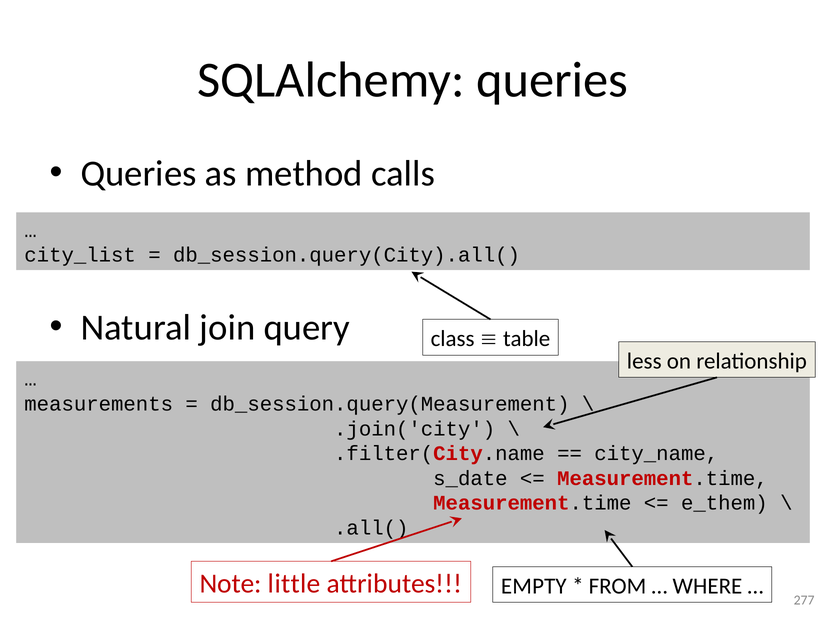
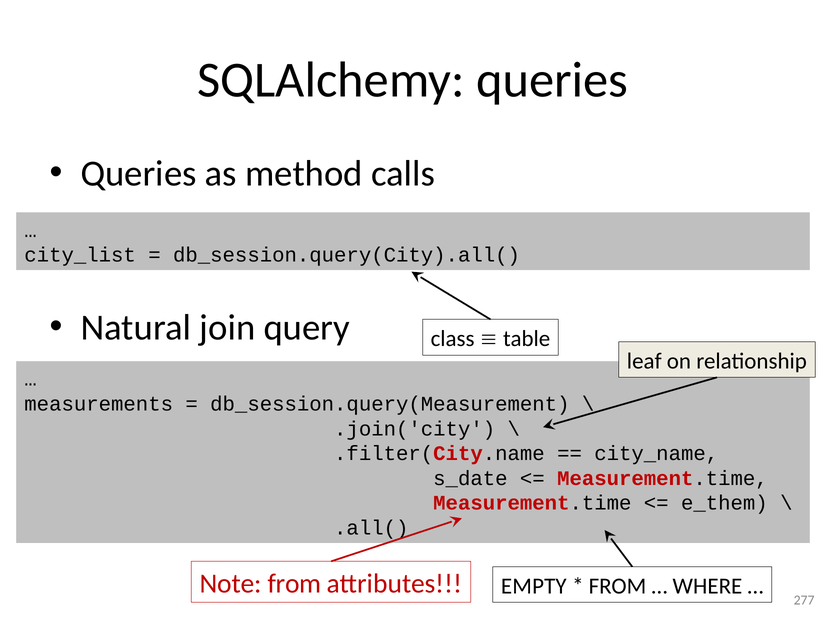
less: less -> leaf
Note little: little -> from
